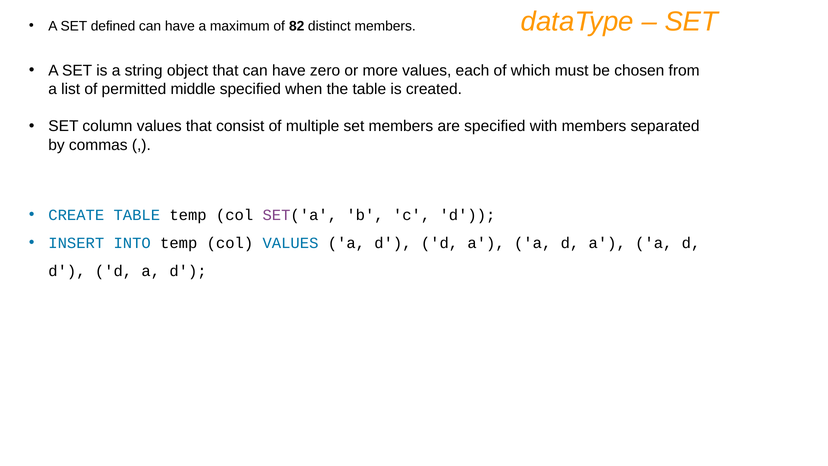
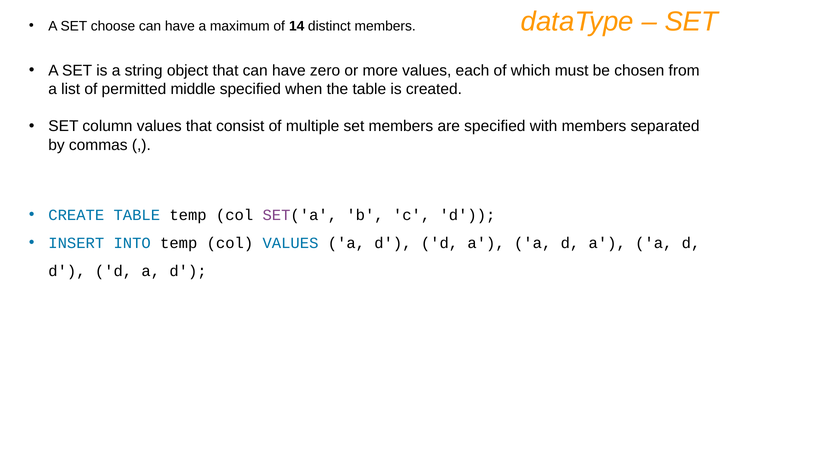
defined: defined -> choose
82: 82 -> 14
